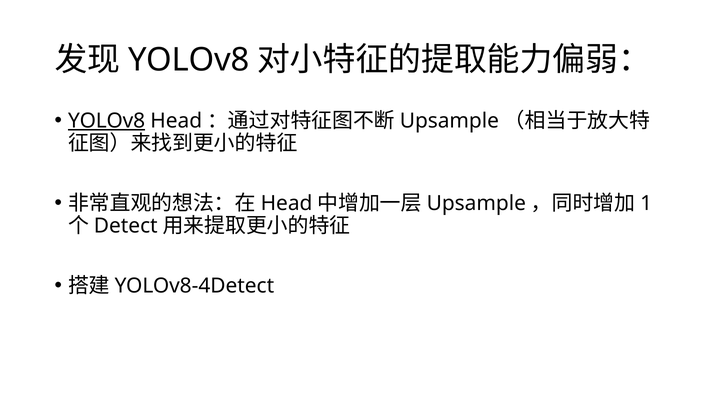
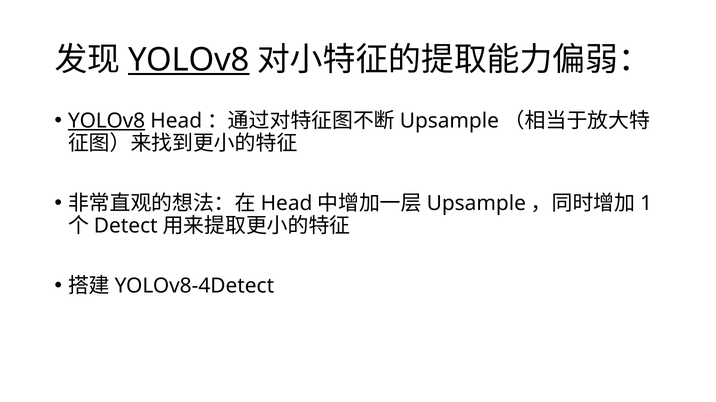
YOLOv8 at (189, 60) underline: none -> present
